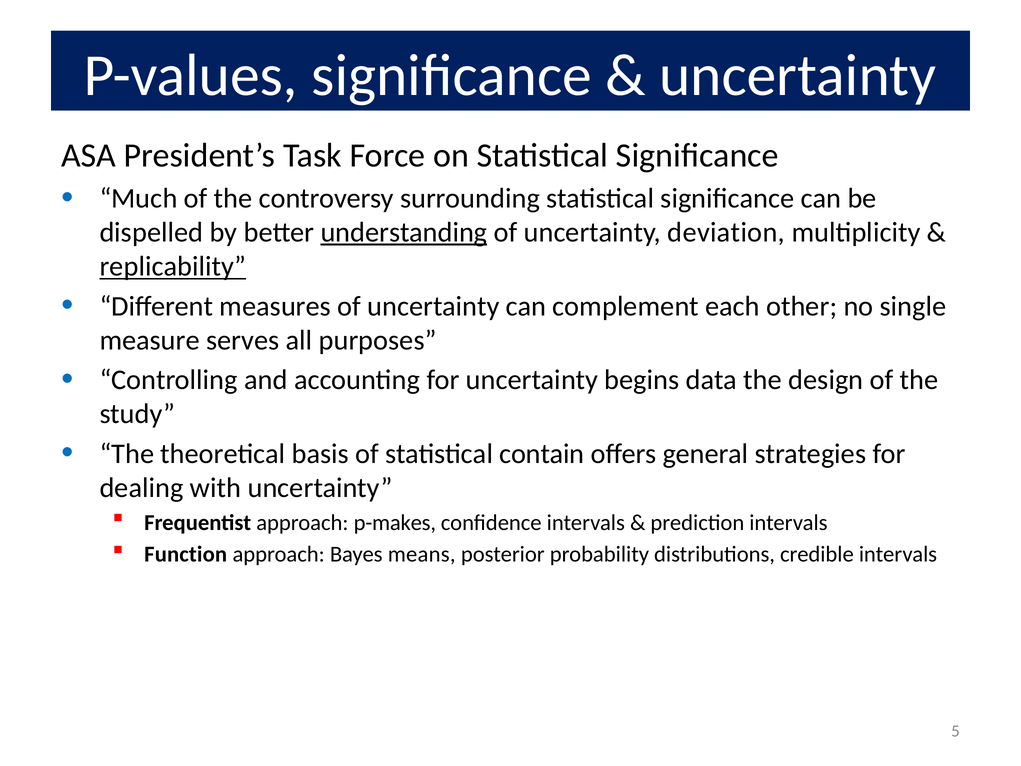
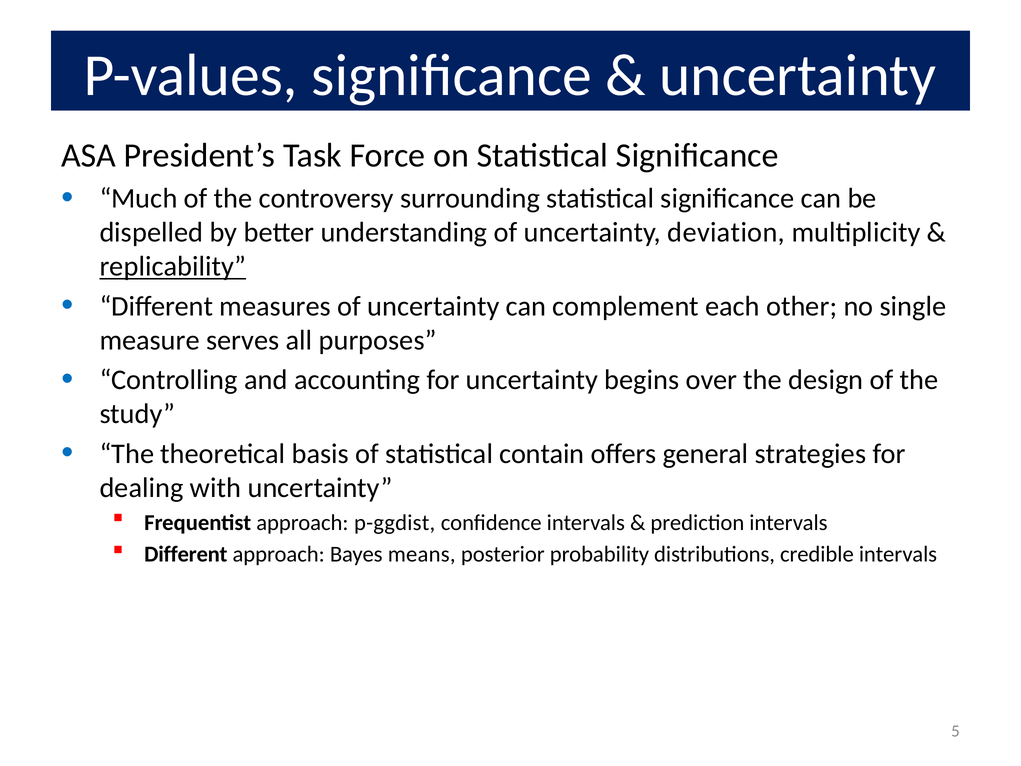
understanding underline: present -> none
data: data -> over
p-makes: p-makes -> p-ggdist
Function at (186, 554): Function -> Different
